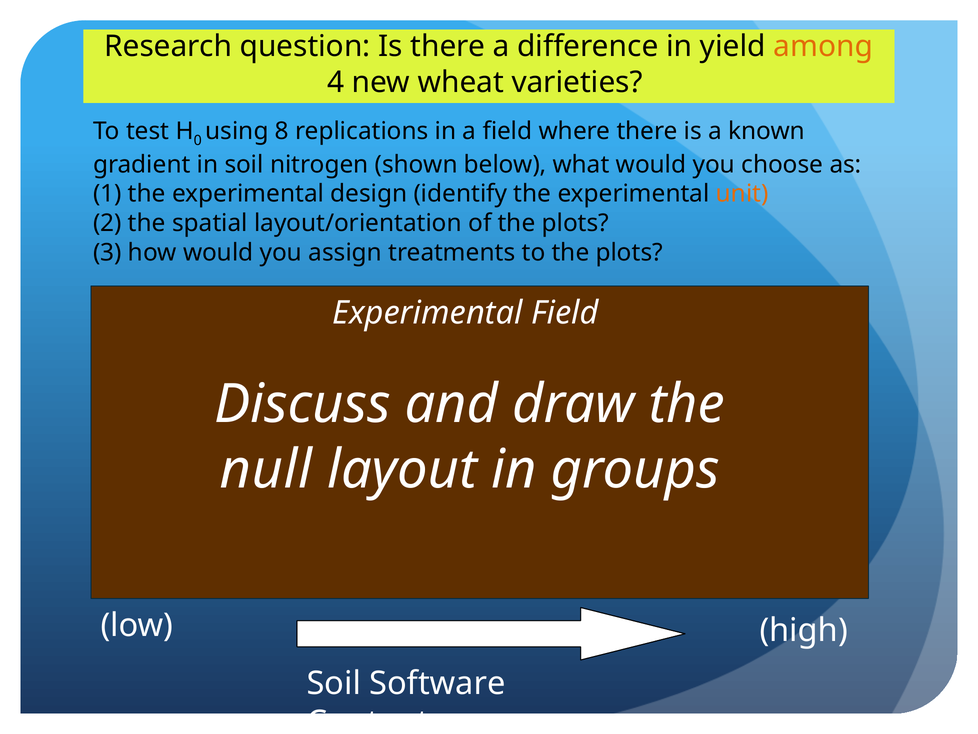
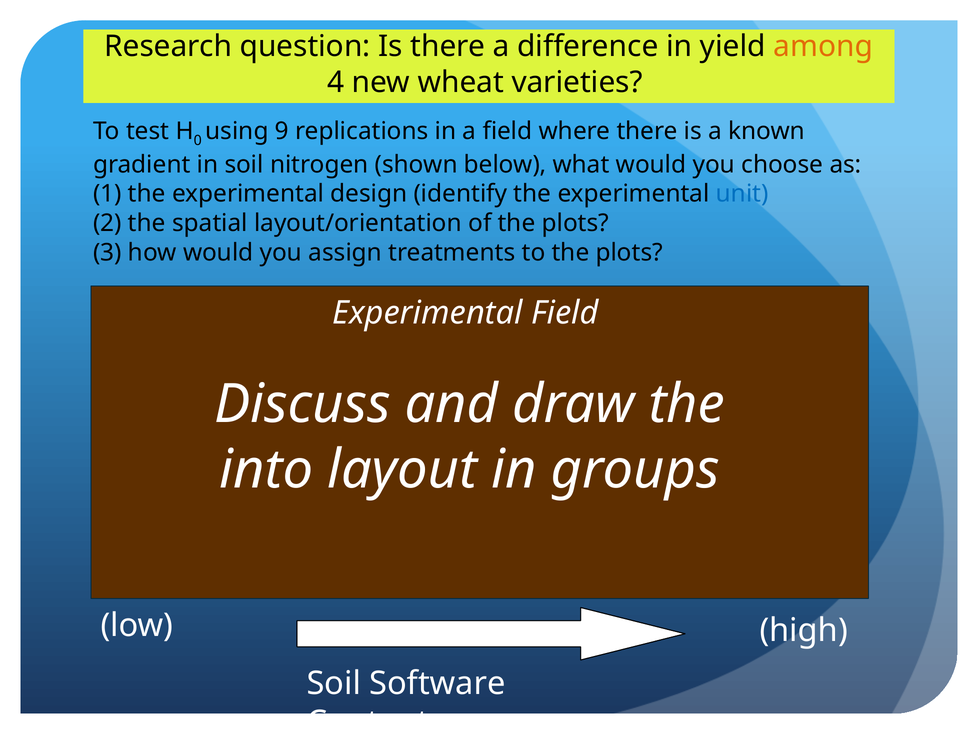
8: 8 -> 9
unit colour: orange -> blue
null: null -> into
